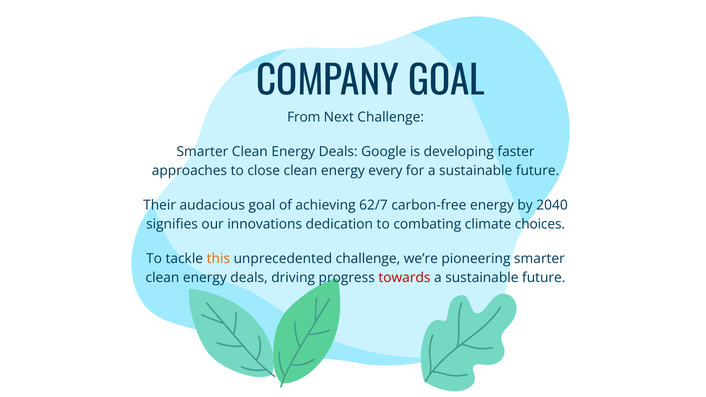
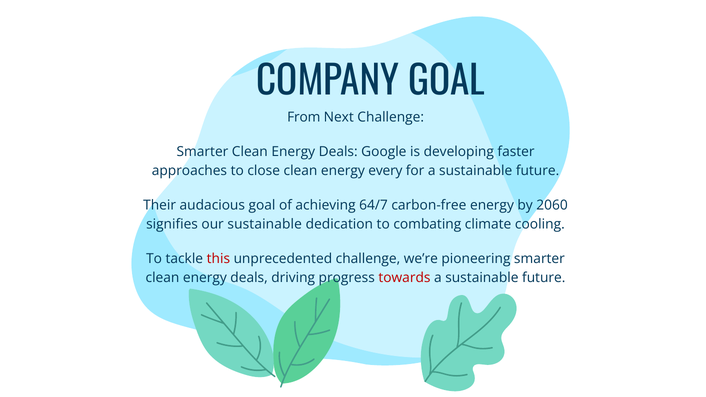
62/7: 62/7 -> 64/7
2040: 2040 -> 2060
our innovations: innovations -> sustainable
choices: choices -> cooling
this colour: orange -> red
